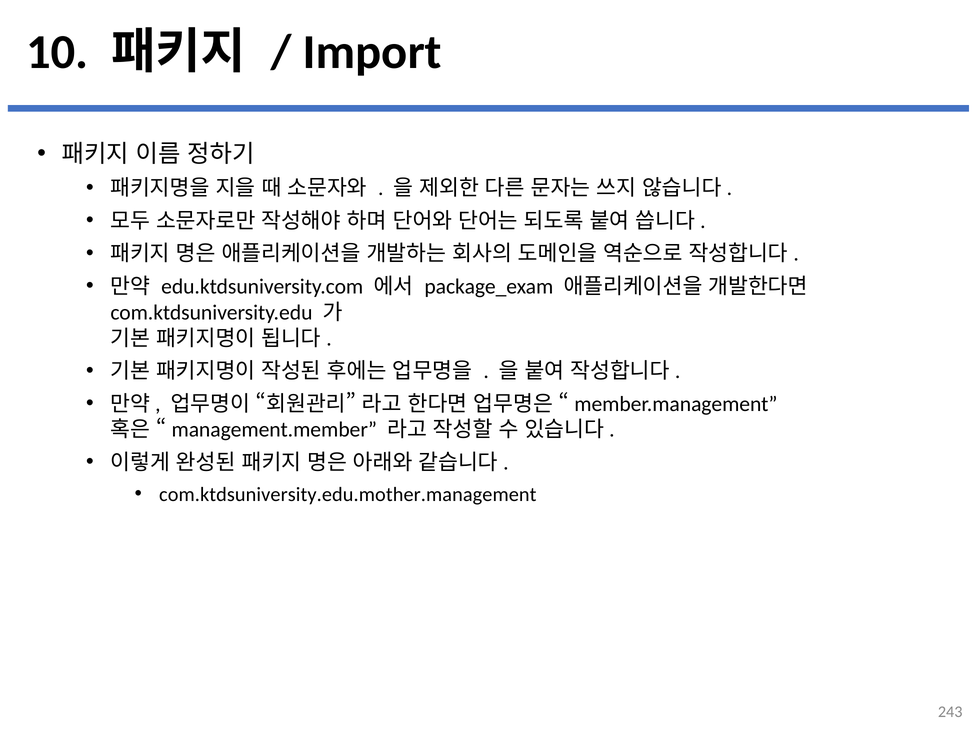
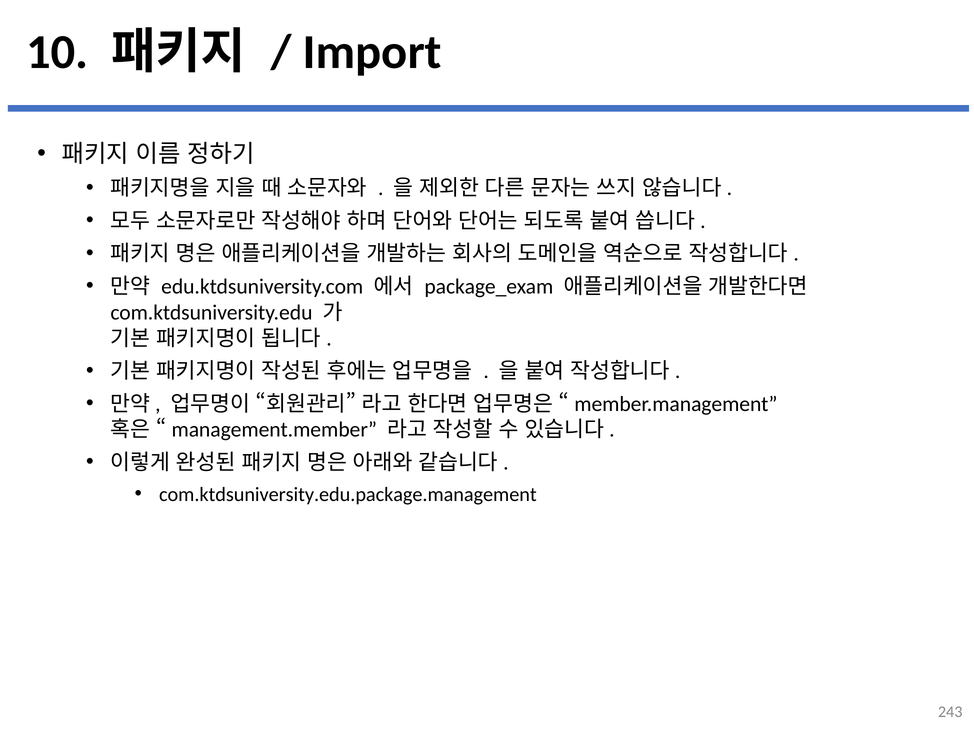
com.ktdsuniversity.edu.mother.management: com.ktdsuniversity.edu.mother.management -> com.ktdsuniversity.edu.package.management
